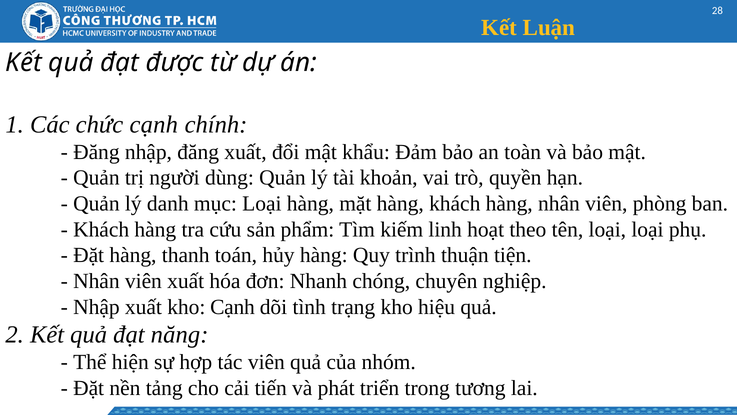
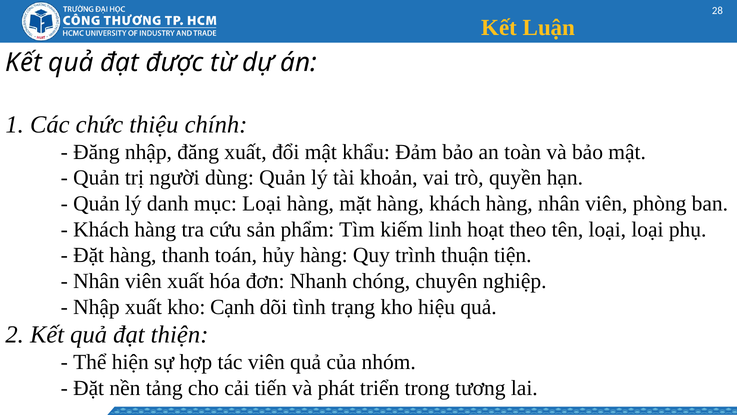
chức cạnh: cạnh -> thiệu
năng: năng -> thiện
